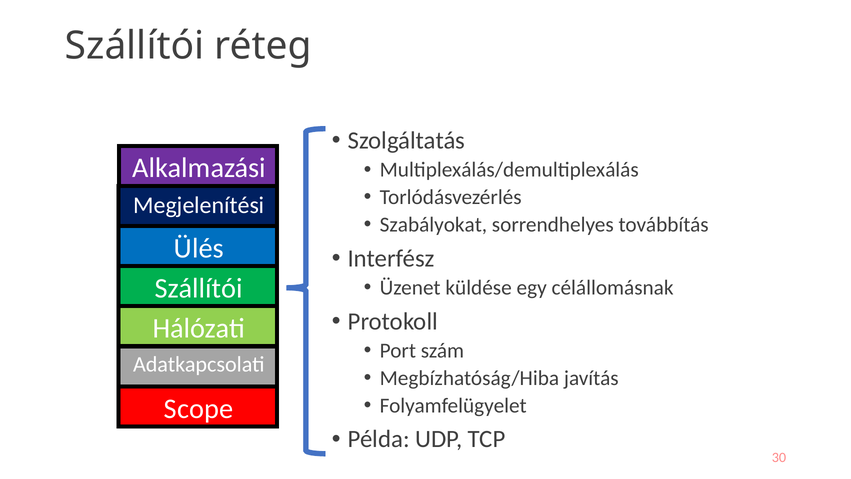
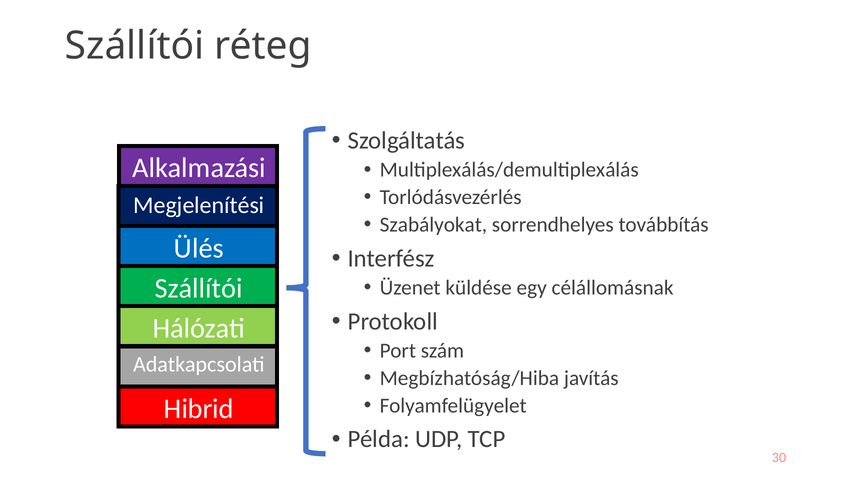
Scope: Scope -> Hibrid
